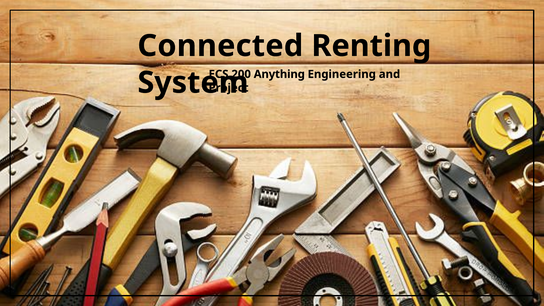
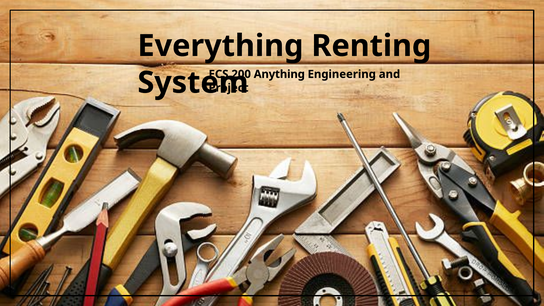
Connected: Connected -> Everything
